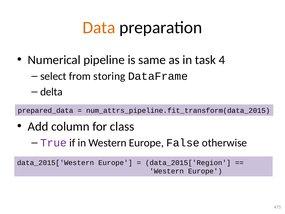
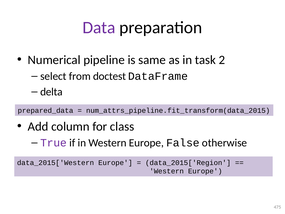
Data colour: orange -> purple
4: 4 -> 2
storing: storing -> doctest
